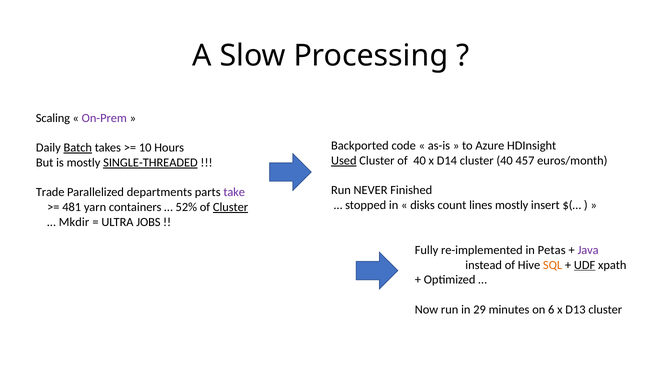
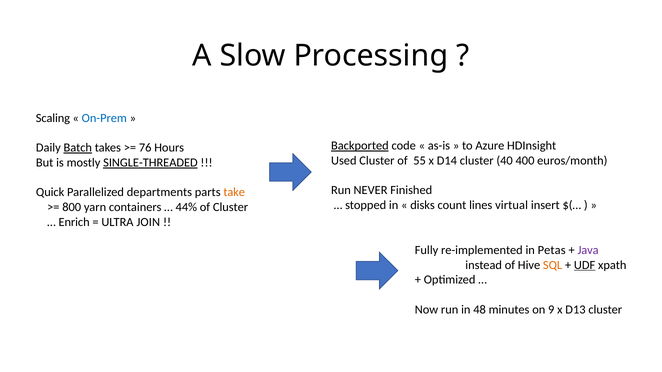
On-Prem colour: purple -> blue
Backported underline: none -> present
10: 10 -> 76
Used underline: present -> none
of 40: 40 -> 55
457: 457 -> 400
Trade: Trade -> Quick
take colour: purple -> orange
lines mostly: mostly -> virtual
481: 481 -> 800
52%: 52% -> 44%
Cluster at (231, 207) underline: present -> none
Mkdir: Mkdir -> Enrich
JOBS: JOBS -> JOIN
29: 29 -> 48
6: 6 -> 9
